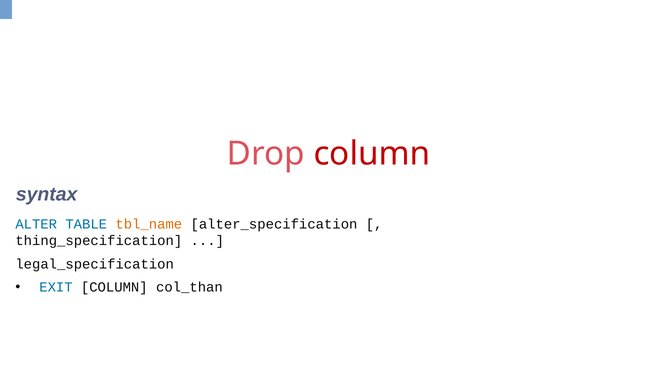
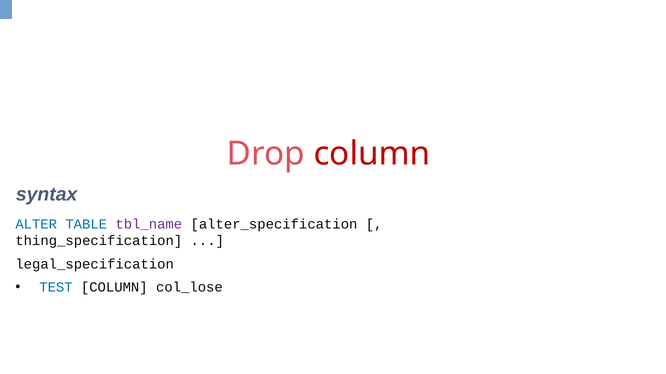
tbl_name colour: orange -> purple
EXIT: EXIT -> TEST
col_than: col_than -> col_lose
